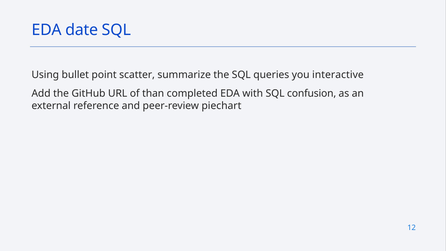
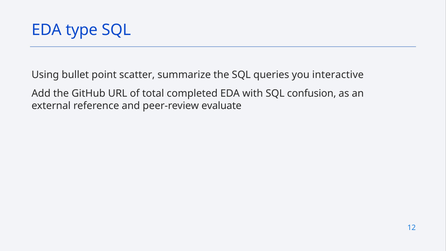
date: date -> type
than: than -> total
piechart: piechart -> evaluate
